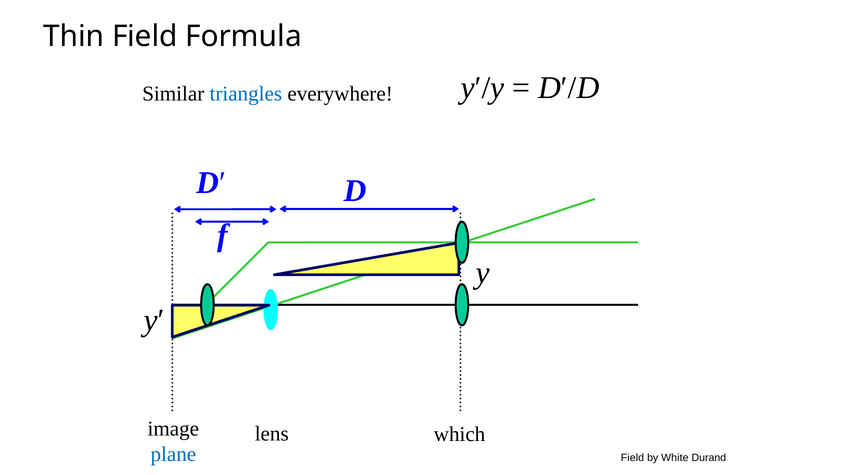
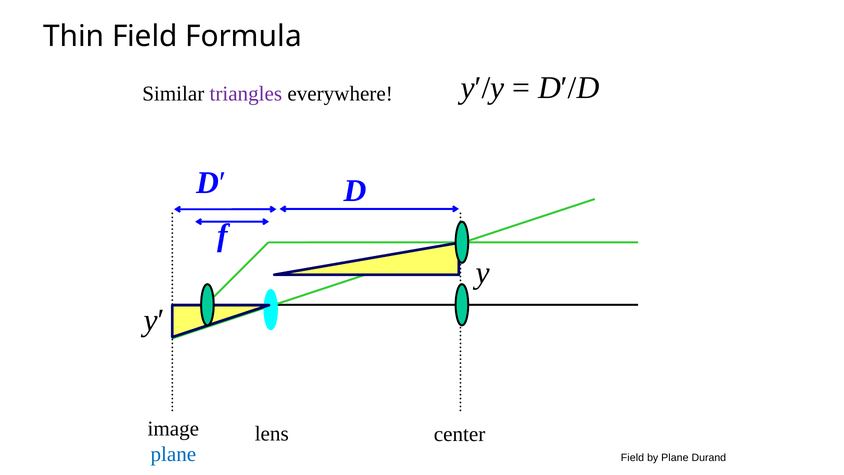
triangles colour: blue -> purple
which: which -> center
by White: White -> Plane
